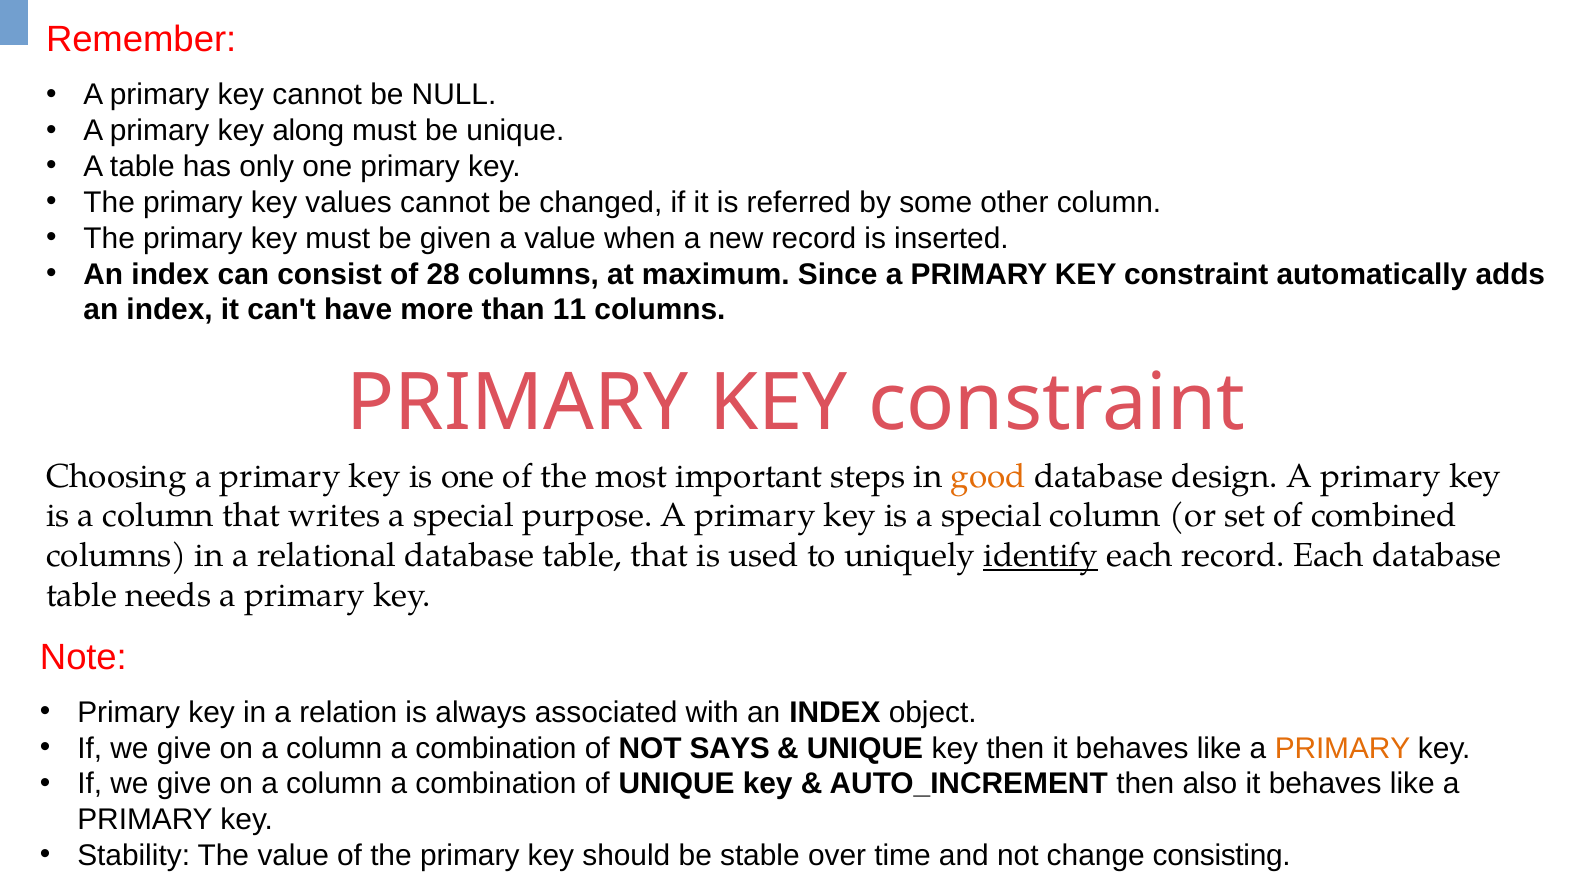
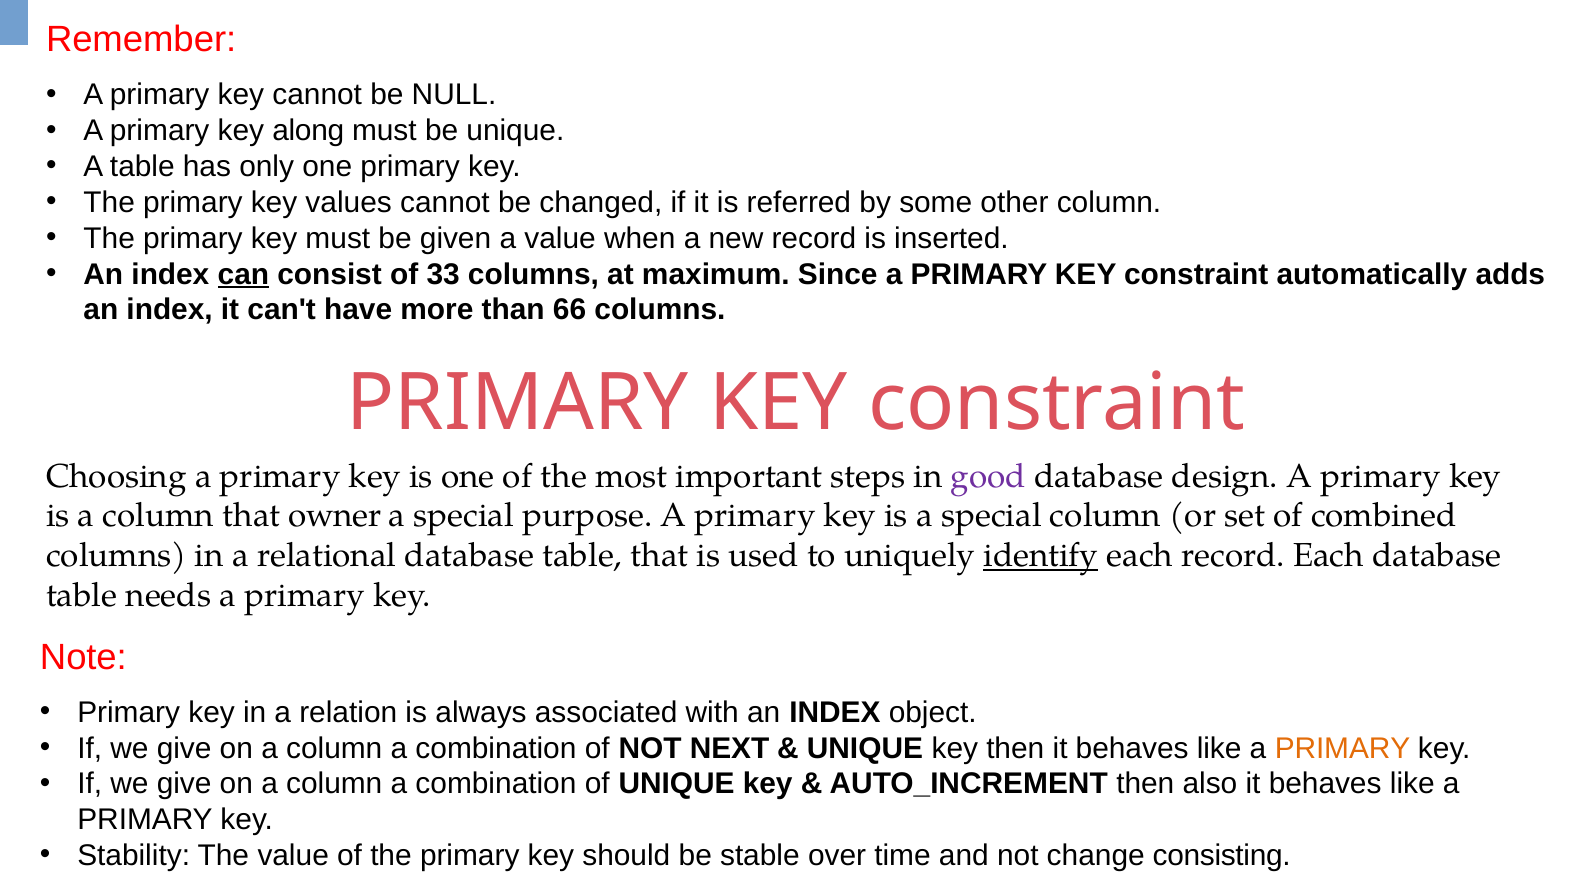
can underline: none -> present
28: 28 -> 33
11: 11 -> 66
good colour: orange -> purple
writes: writes -> owner
SAYS: SAYS -> NEXT
